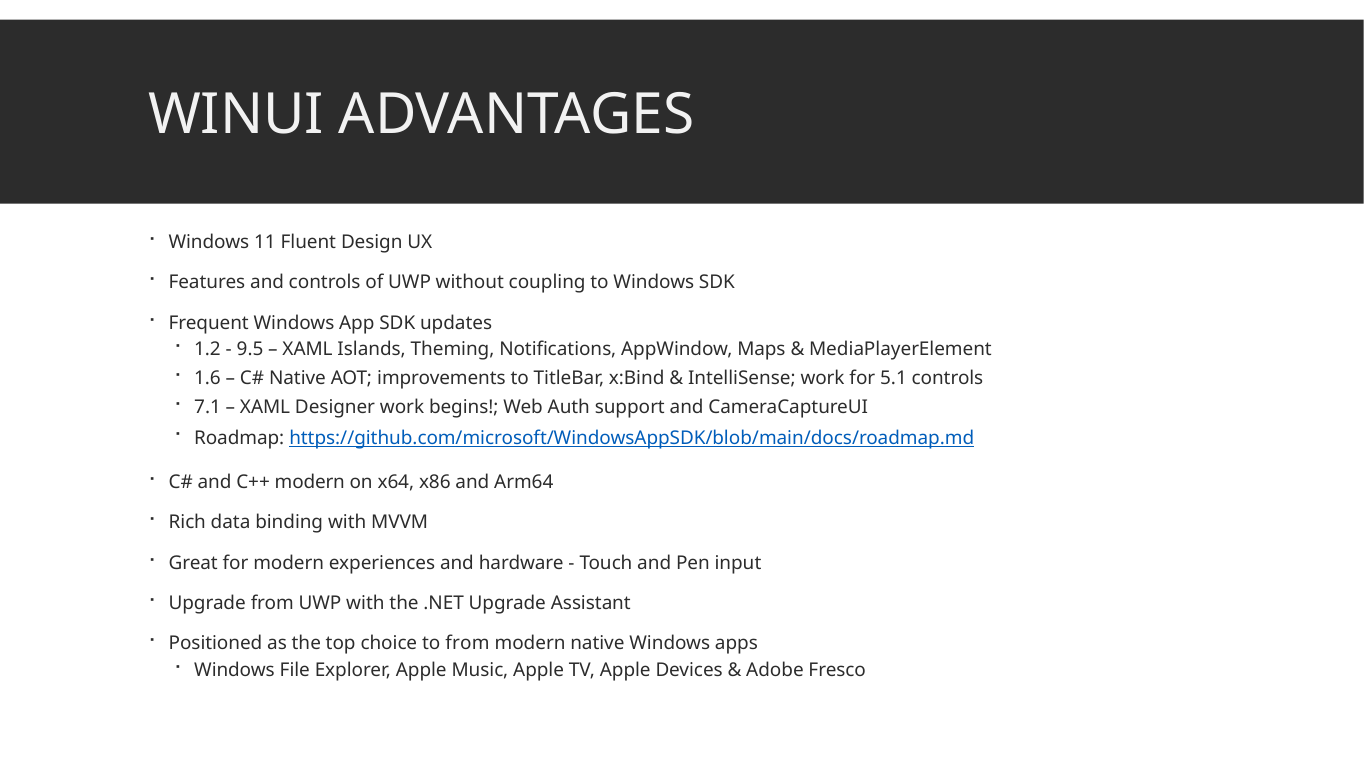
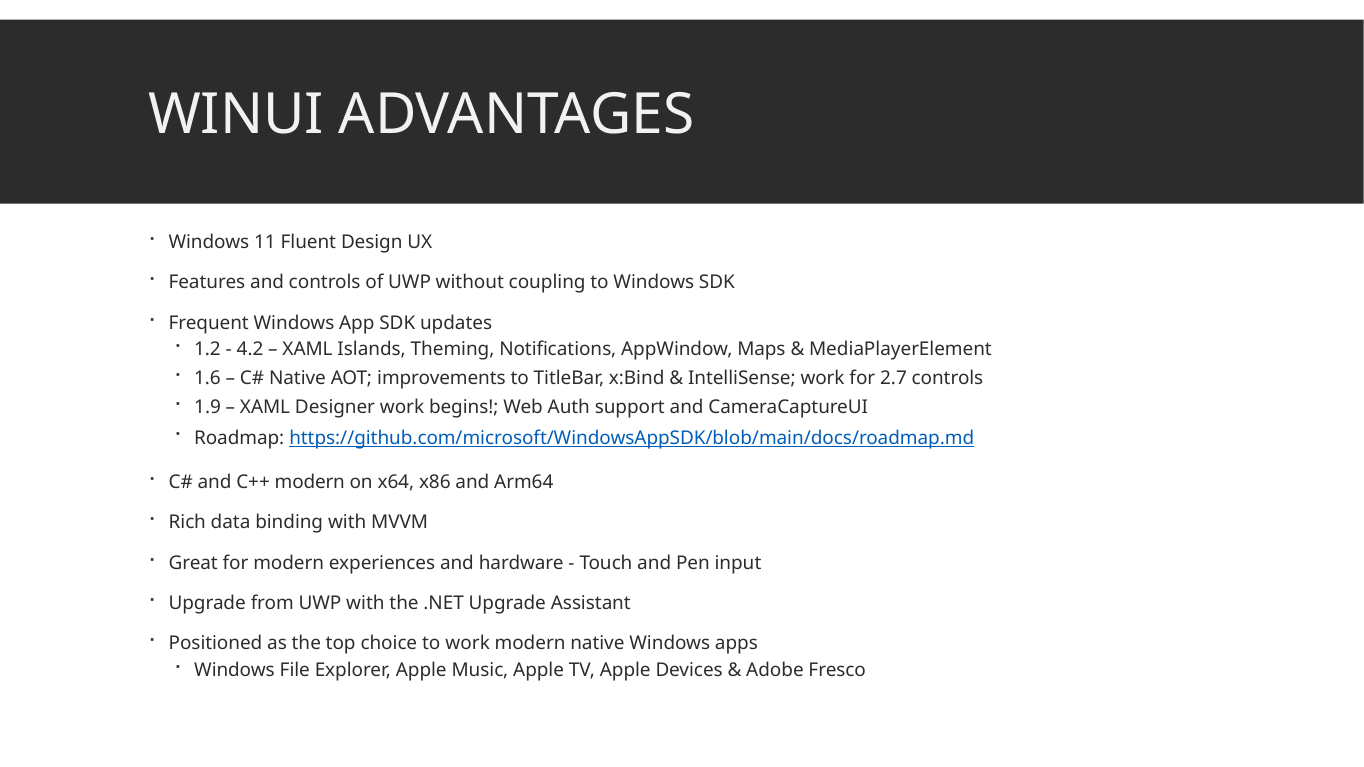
9.5: 9.5 -> 4.2
5.1: 5.1 -> 2.7
7.1: 7.1 -> 1.9
to from: from -> work
